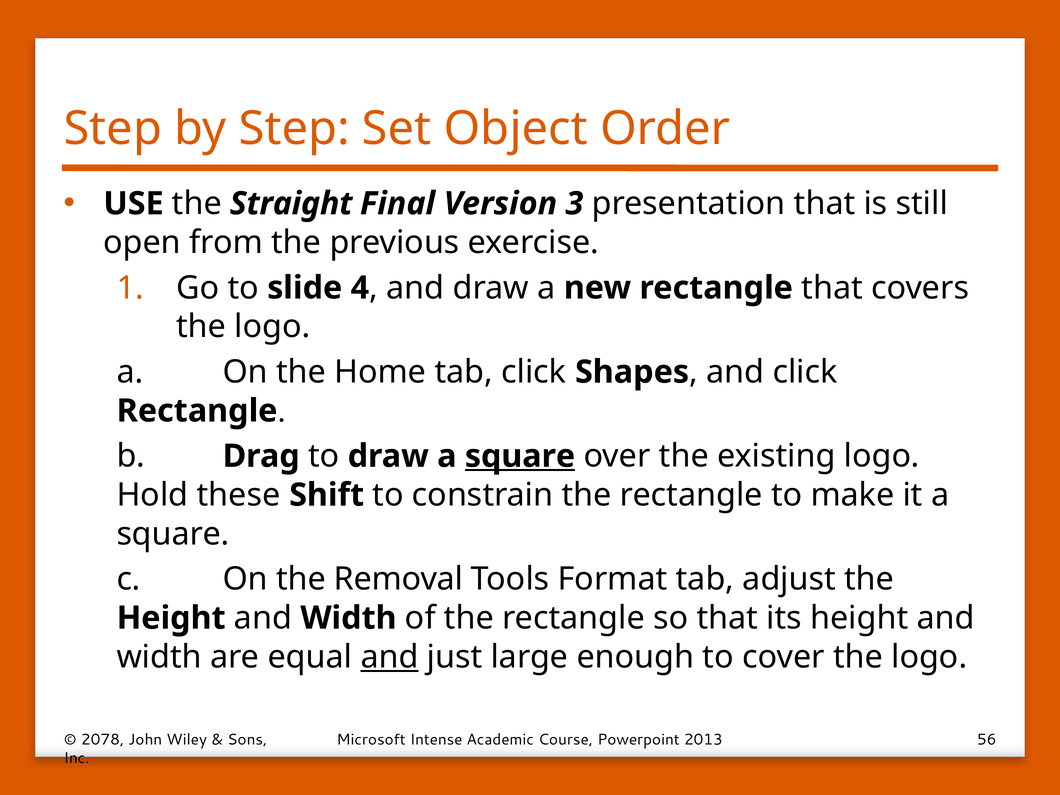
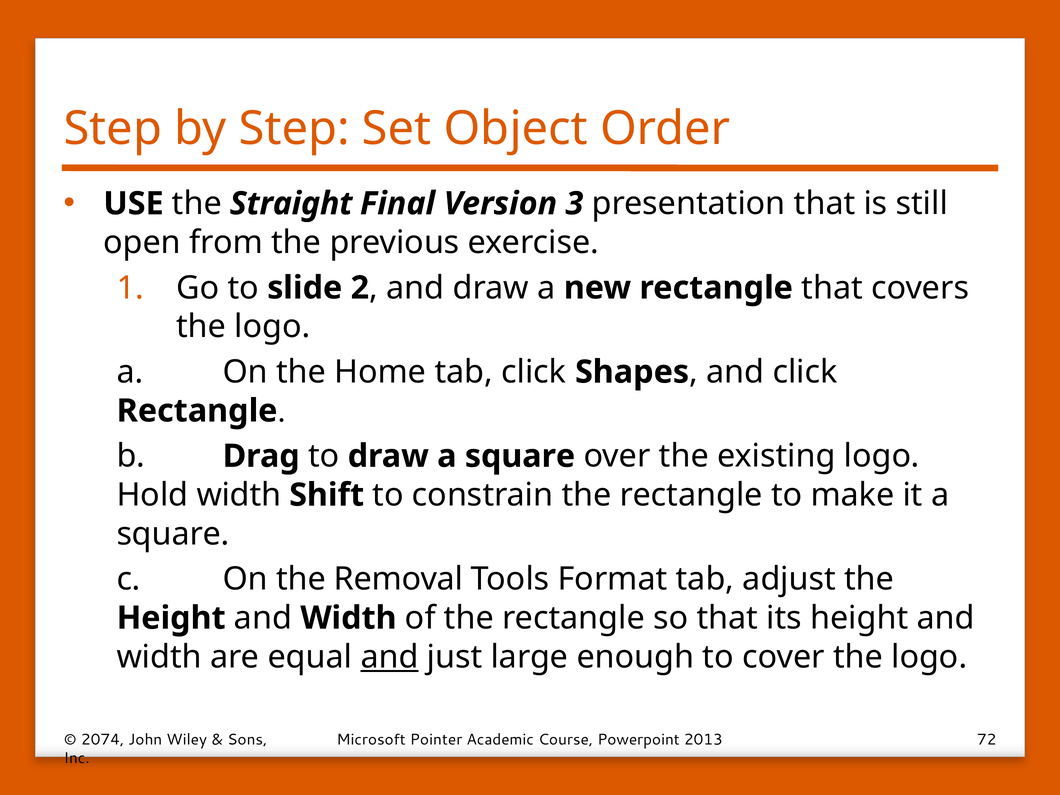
4: 4 -> 2
square at (520, 456) underline: present -> none
Hold these: these -> width
2078: 2078 -> 2074
Intense: Intense -> Pointer
56: 56 -> 72
